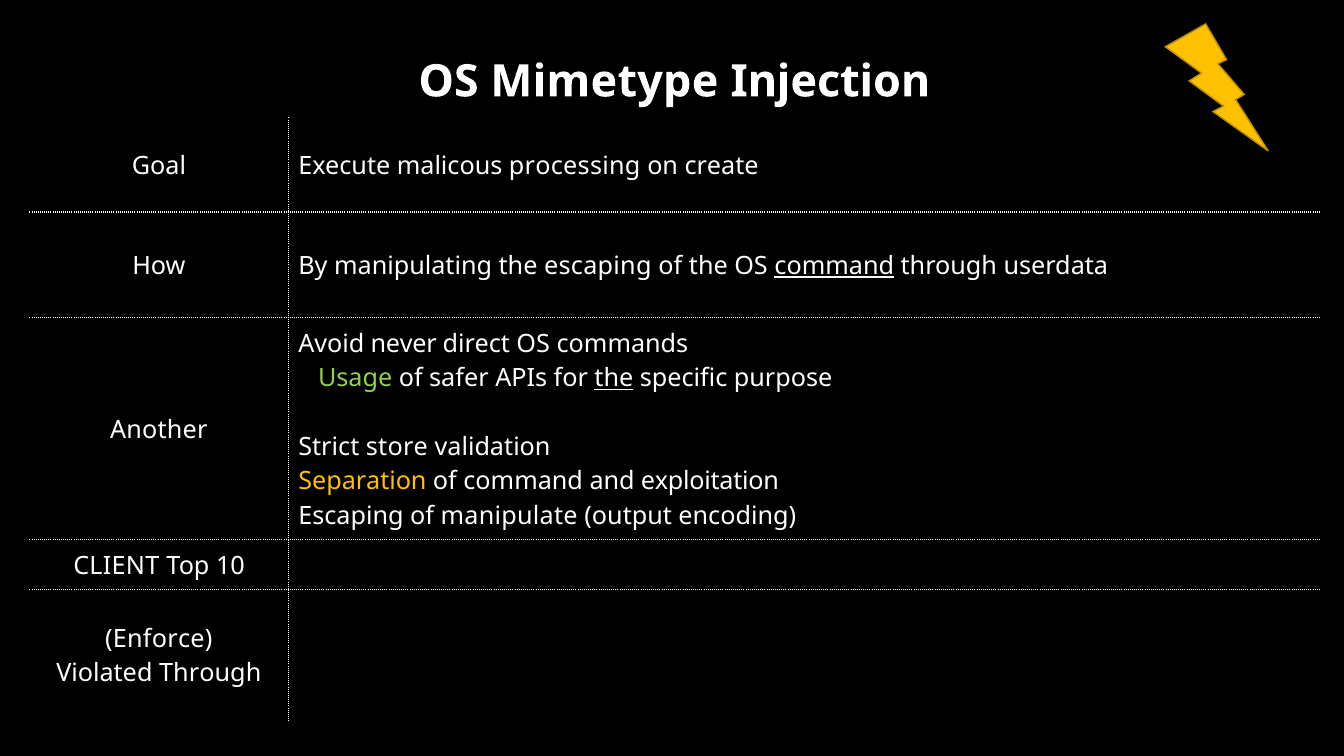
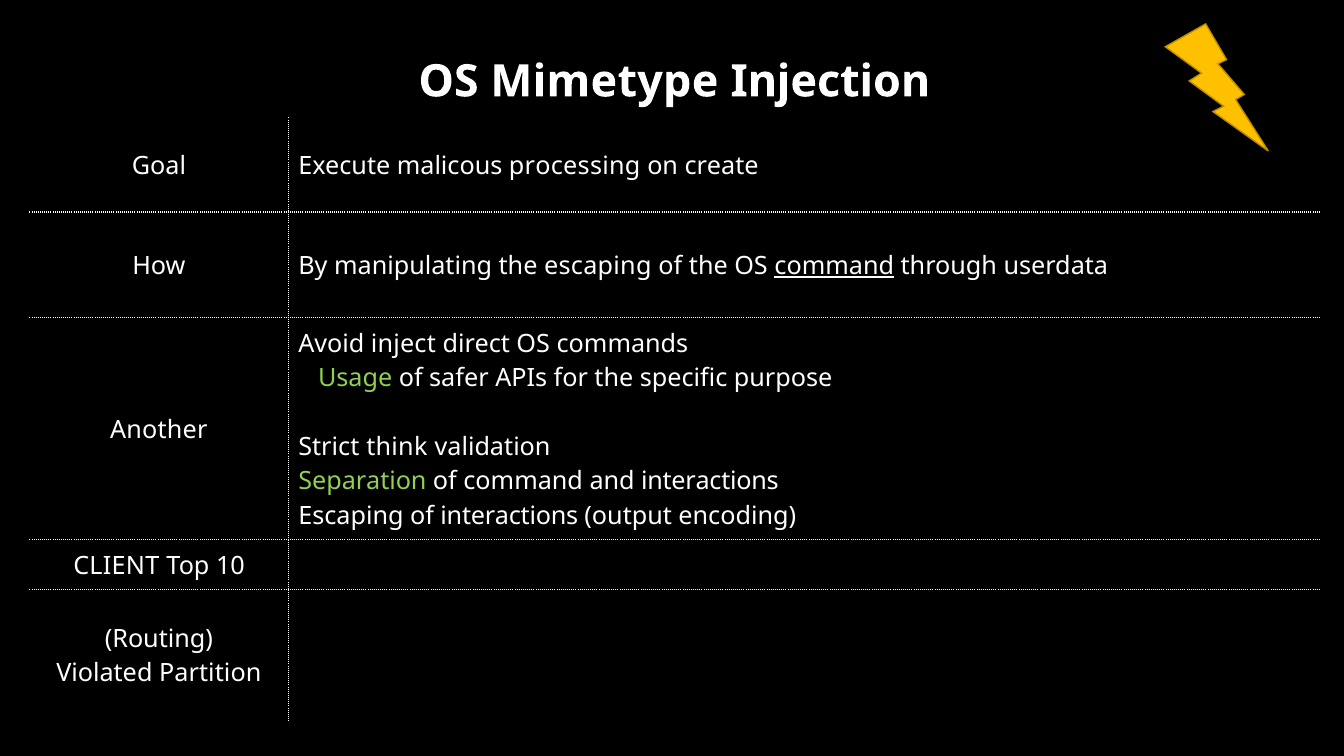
never: never -> inject
the at (614, 379) underline: present -> none
store: store -> think
Separation colour: yellow -> light green
and exploitation: exploitation -> interactions
of manipulate: manipulate -> interactions
Enforce: Enforce -> Routing
Violated Through: Through -> Partition
